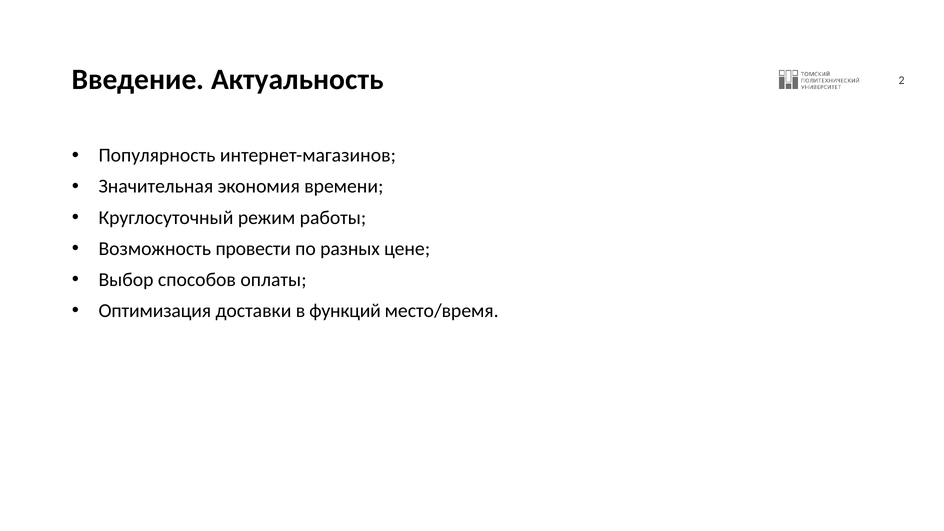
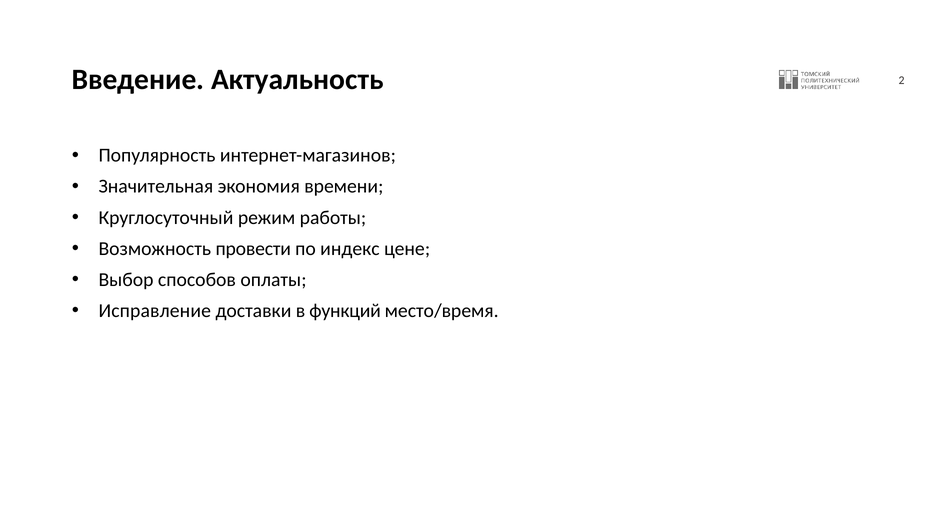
разных: разных -> индекс
Оптимизация: Оптимизация -> Исправление
